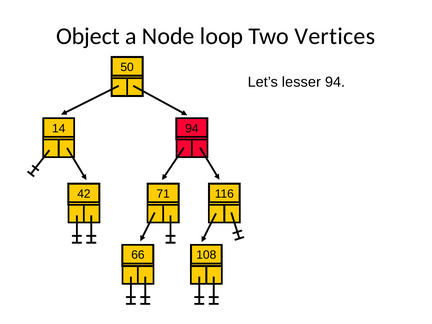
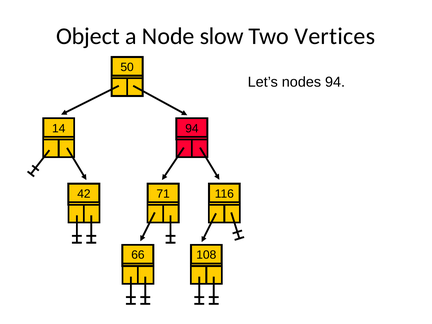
loop: loop -> slow
lesser: lesser -> nodes
